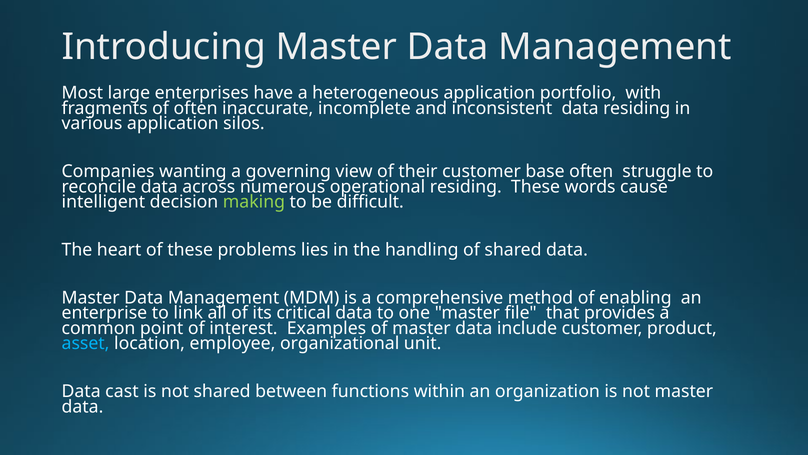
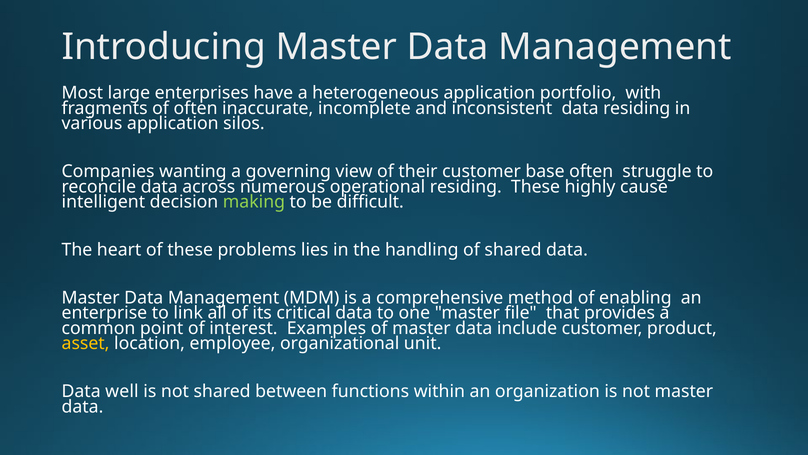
words: words -> highly
asset colour: light blue -> yellow
cast: cast -> well
